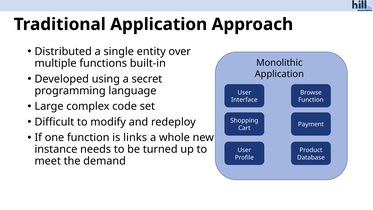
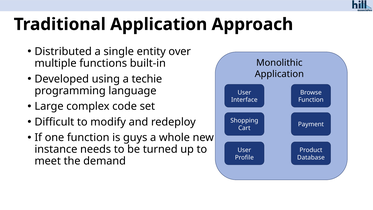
secret: secret -> techie
links: links -> guys
